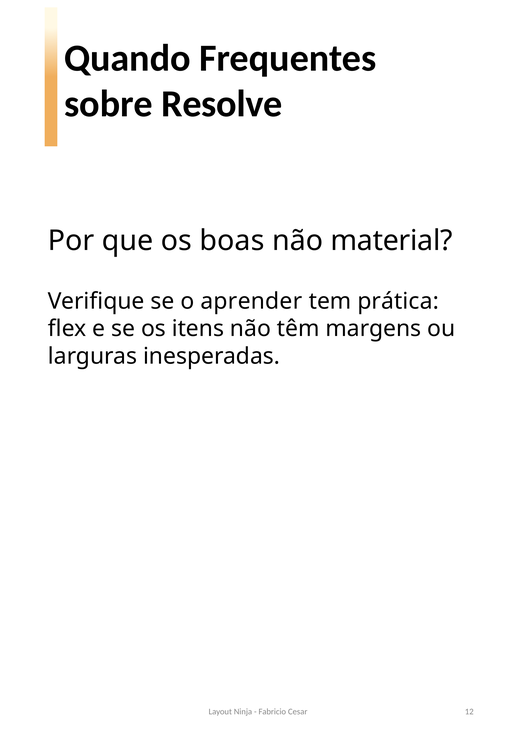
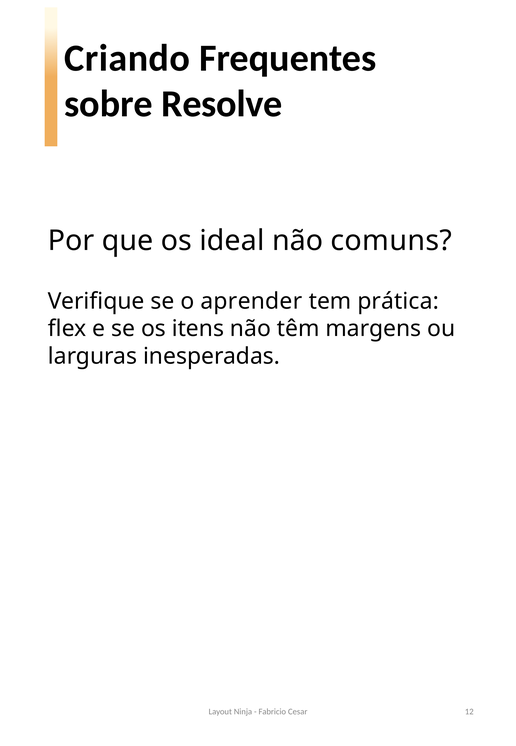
Quando: Quando -> Criando
boas: boas -> ideal
material: material -> comuns
